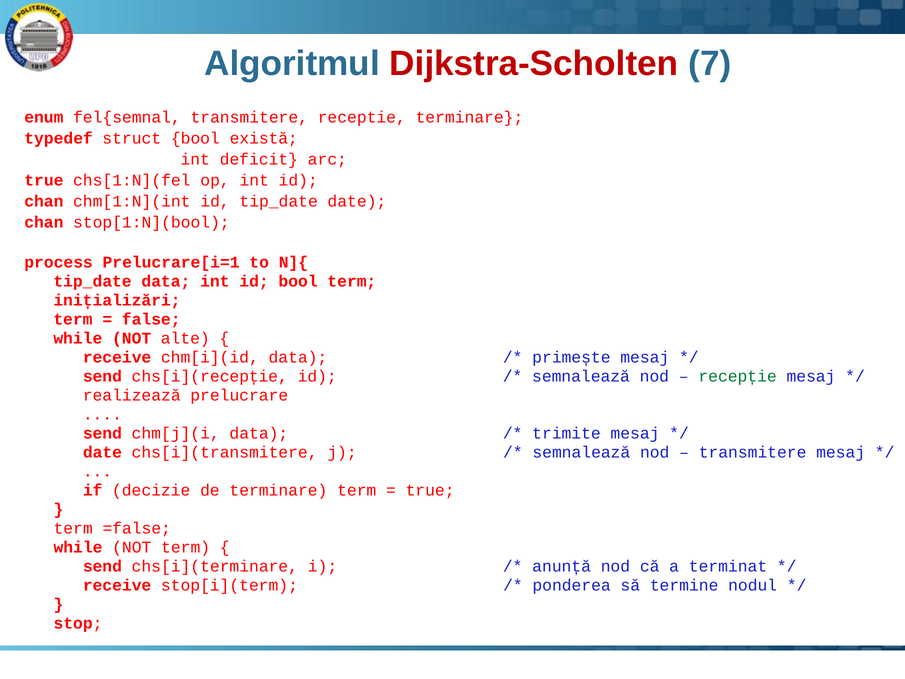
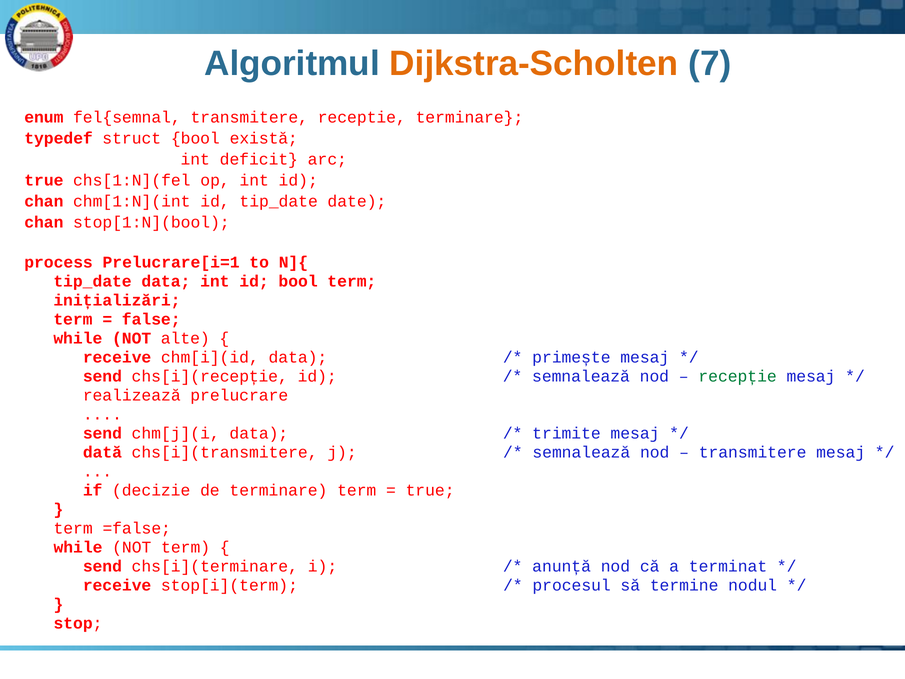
Dijkstra-Scholten colour: red -> orange
date at (102, 452): date -> dată
ponderea: ponderea -> procesul
